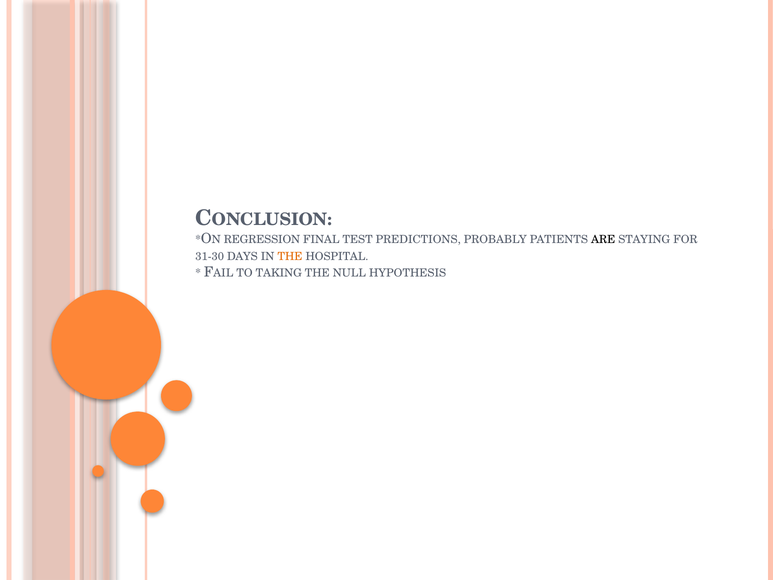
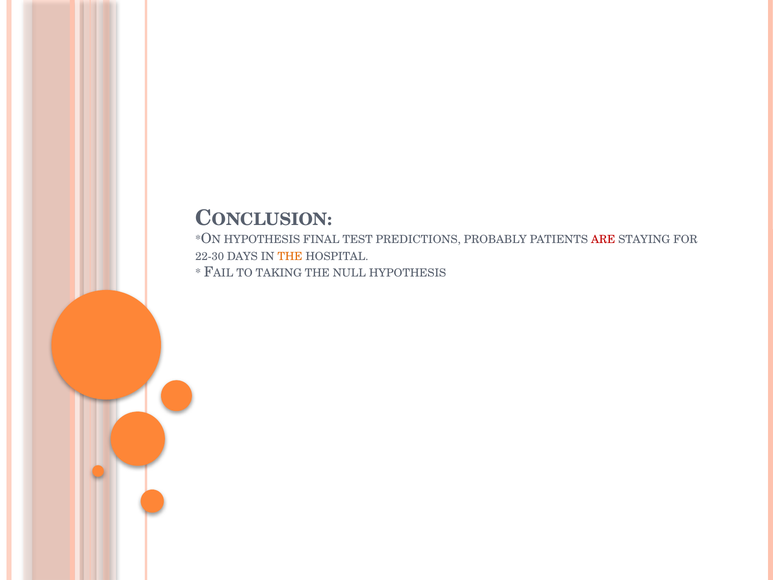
REGRESSION at (262, 240): REGRESSION -> HYPOTHESIS
ARE colour: black -> red
31-30: 31-30 -> 22-30
